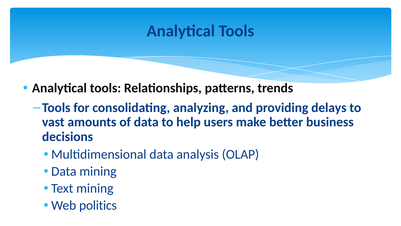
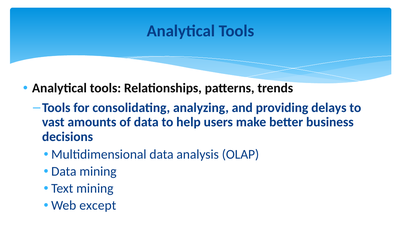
politics: politics -> except
